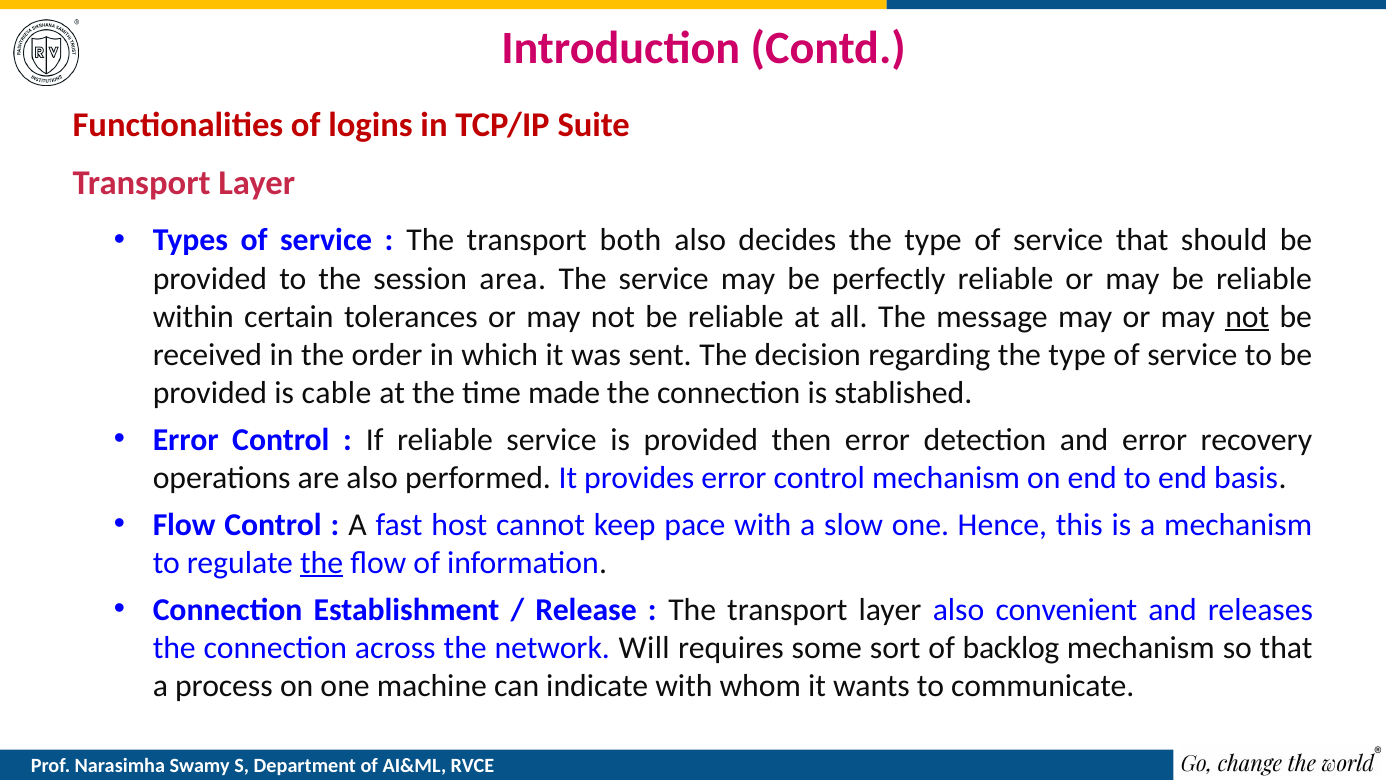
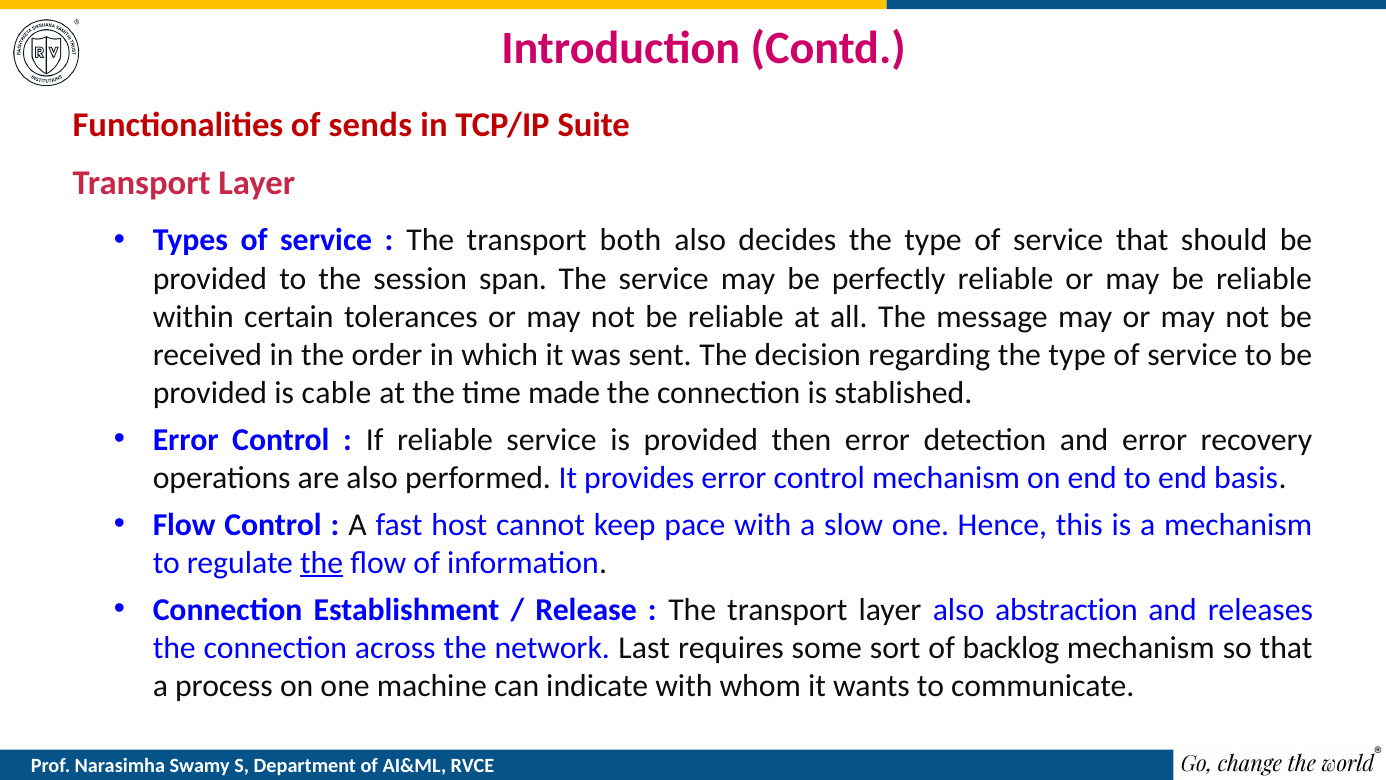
logins: logins -> sends
area: area -> span
not at (1247, 317) underline: present -> none
convenient: convenient -> abstraction
Will: Will -> Last
